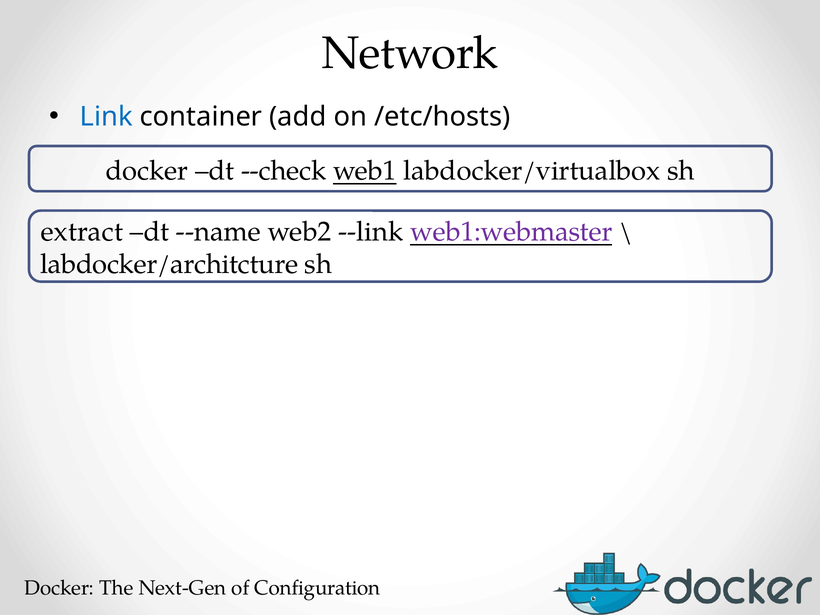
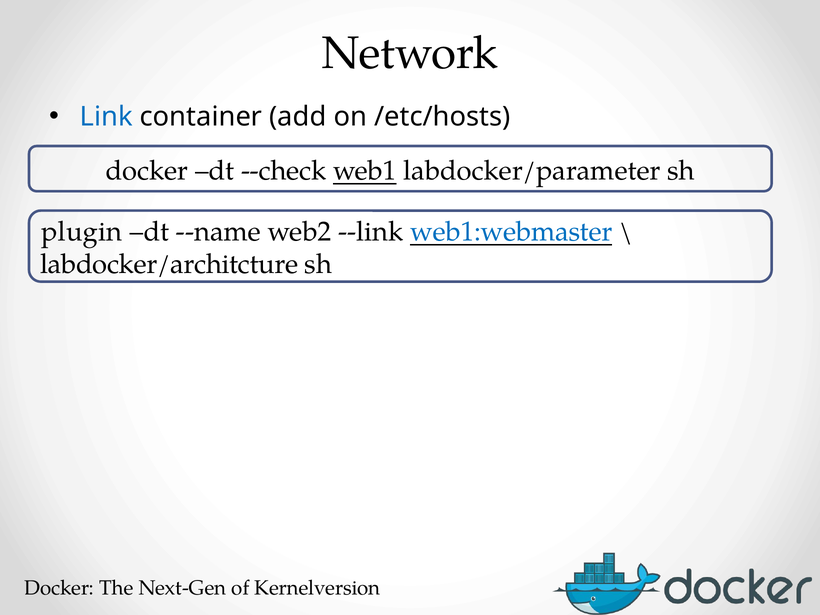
labdocker/virtualbox: labdocker/virtualbox -> labdocker/parameter
extract: extract -> plugin
web1:webmaster colour: purple -> blue
Configuration: Configuration -> Kernelversion
